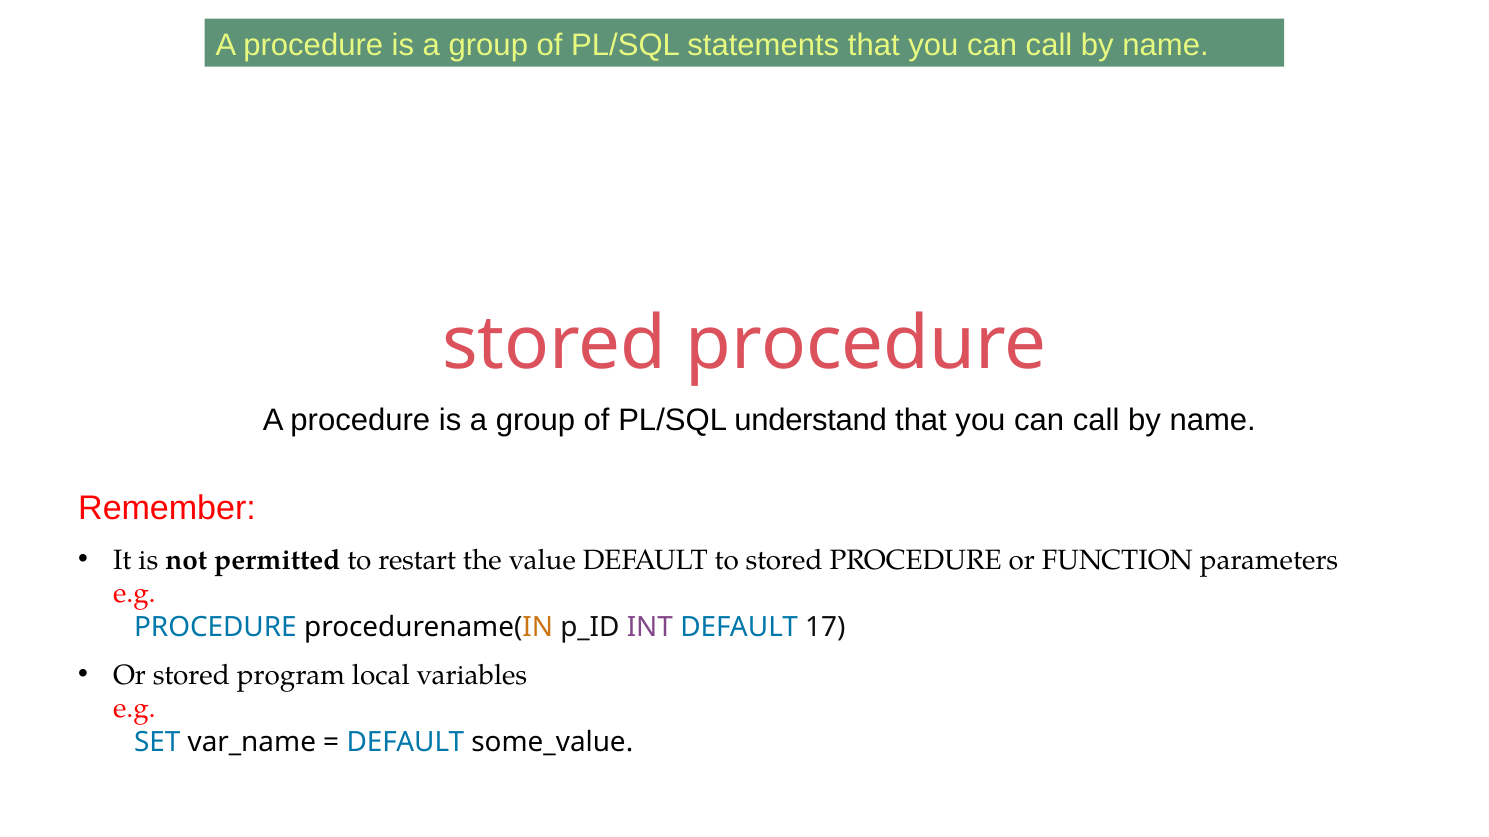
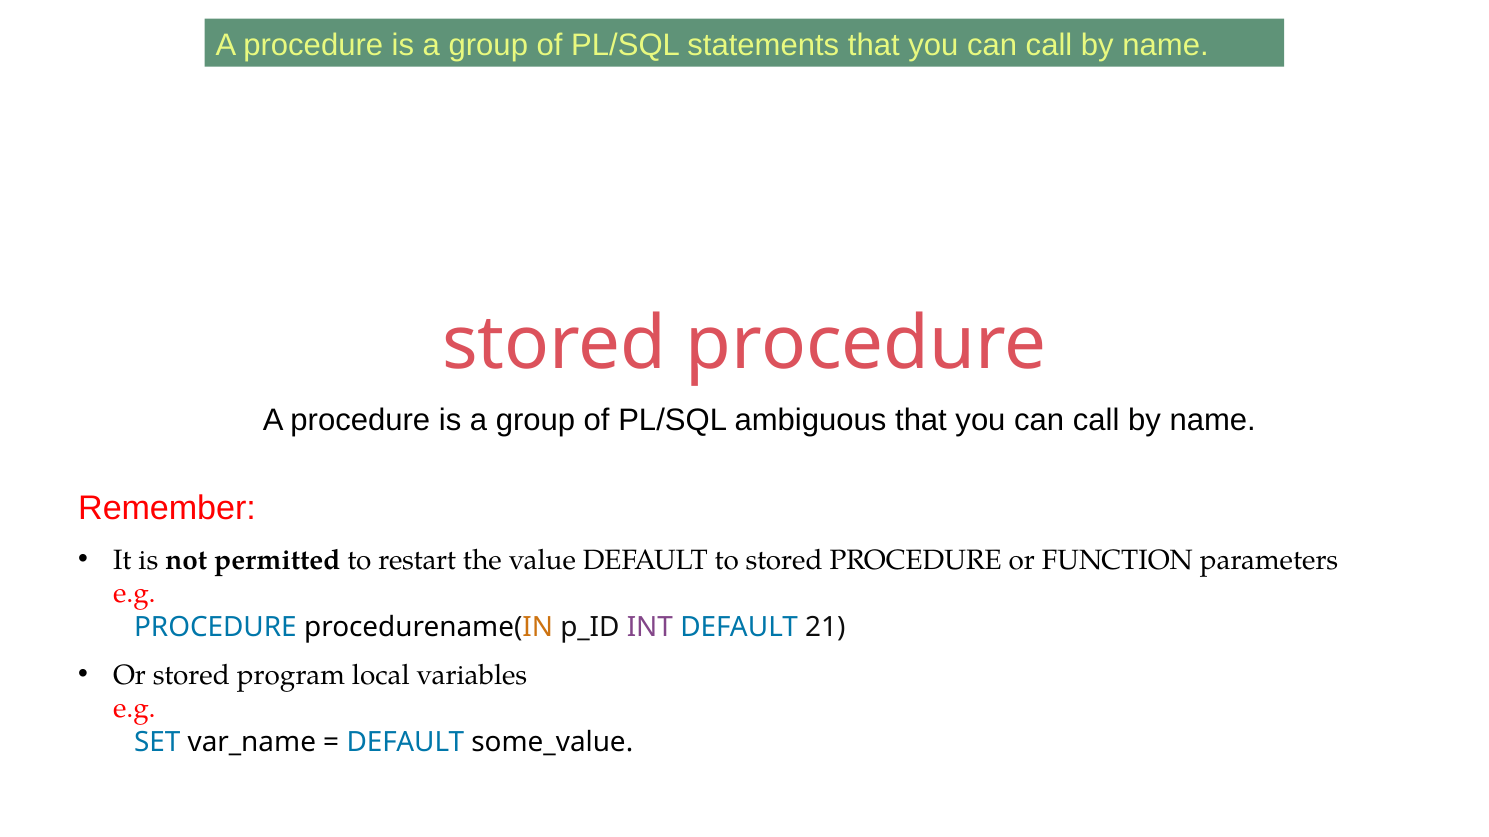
understand: understand -> ambiguous
17: 17 -> 21
